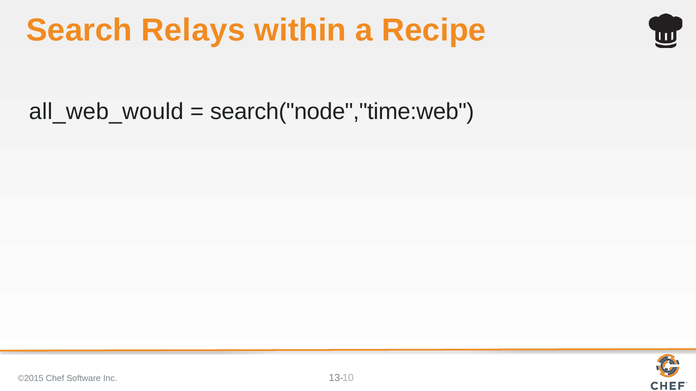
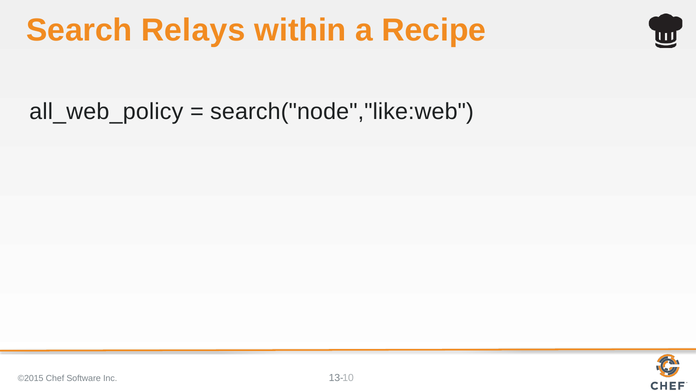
all_web_would: all_web_would -> all_web_policy
search("node","time:web: search("node","time:web -> search("node","like:web
